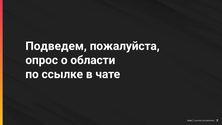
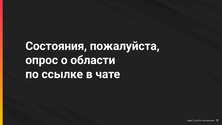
Подведем: Подведем -> Состояния
